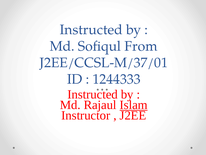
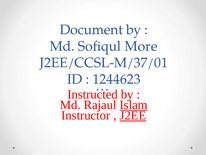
Instructed at (91, 30): Instructed -> Document
From: From -> More
1244333: 1244333 -> 1244623
J2EE underline: none -> present
